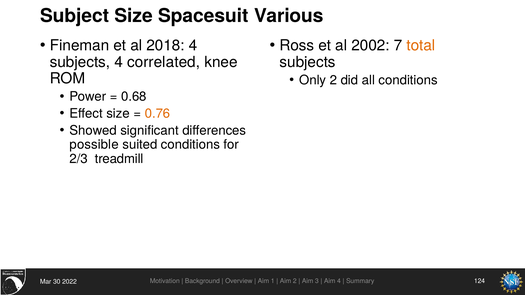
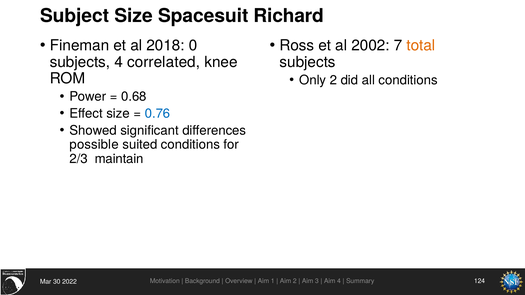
Various: Various -> Richard
2018 4: 4 -> 0
0.76 colour: orange -> blue
treadmill: treadmill -> maintain
